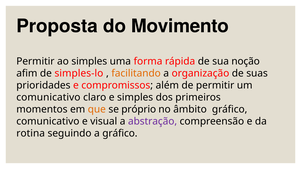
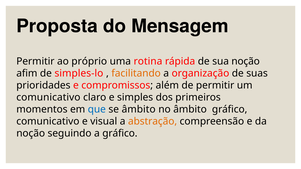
Movimento: Movimento -> Mensagem
ao simples: simples -> próprio
forma: forma -> rotina
que colour: orange -> blue
se próprio: próprio -> âmbito
abstração colour: purple -> orange
rotina at (31, 134): rotina -> noção
